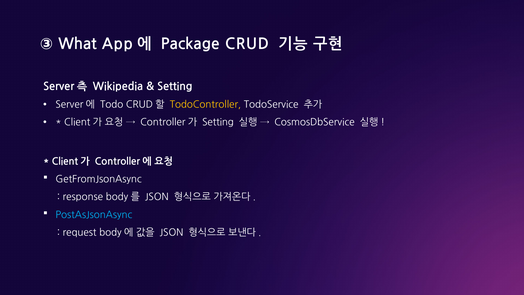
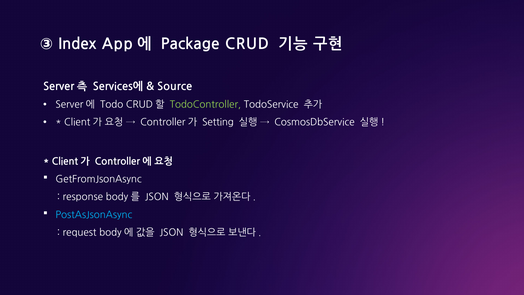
What: What -> Index
Wikipedia: Wikipedia -> Services에
Setting at (175, 86): Setting -> Source
TodoController colour: yellow -> light green
